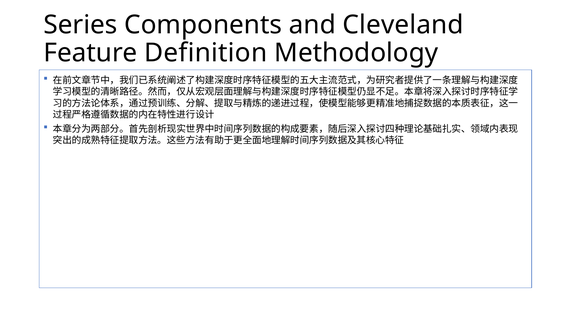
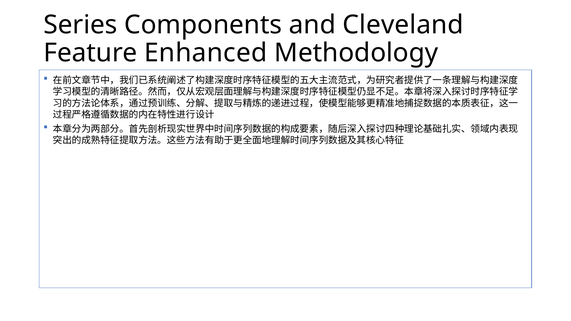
Definition: Definition -> Enhanced
